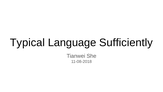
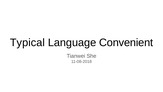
Sufﬁciently: Sufﬁciently -> Convenient
